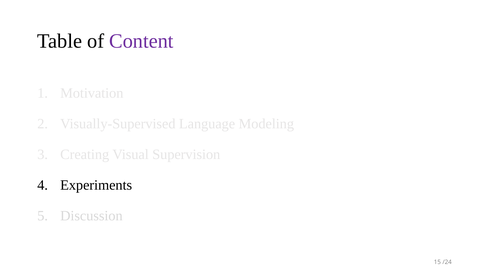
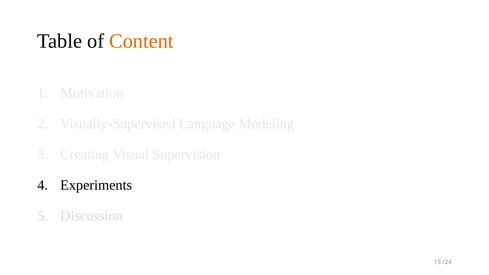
Content colour: purple -> orange
